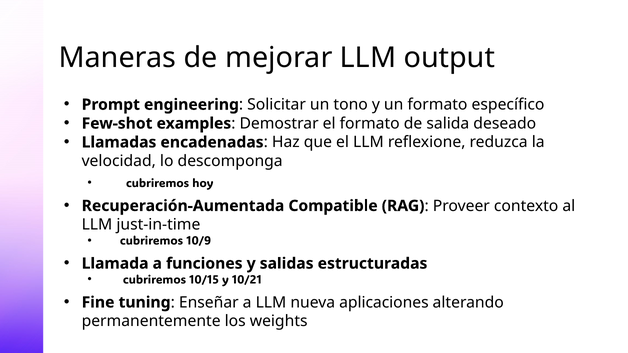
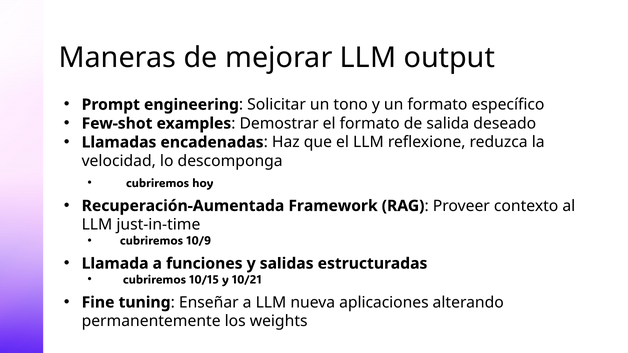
Compatible: Compatible -> Framework
